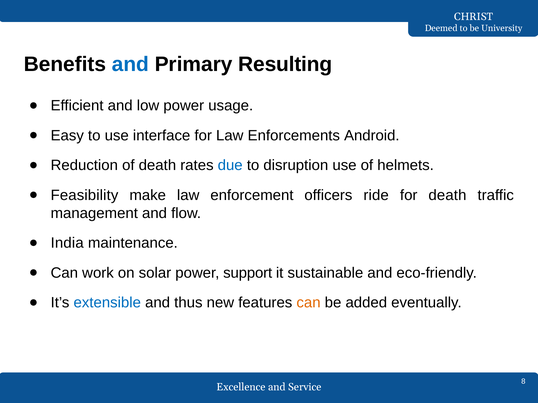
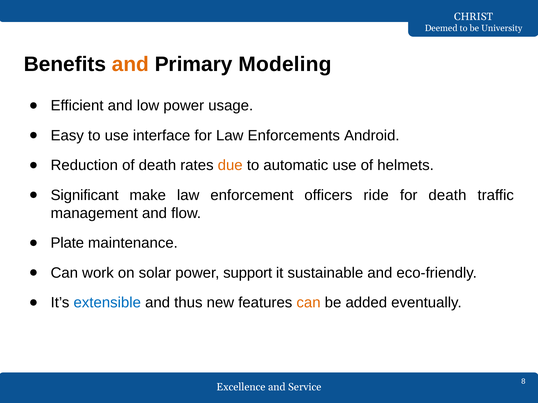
and at (130, 64) colour: blue -> orange
Resulting: Resulting -> Modeling
due colour: blue -> orange
disruption: disruption -> automatic
Feasibility: Feasibility -> Significant
India: India -> Plate
